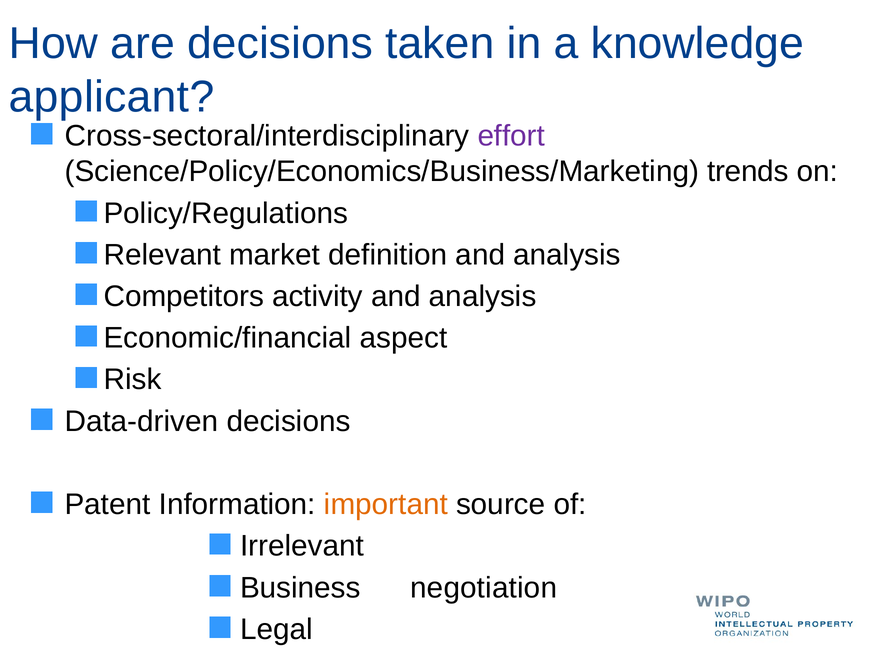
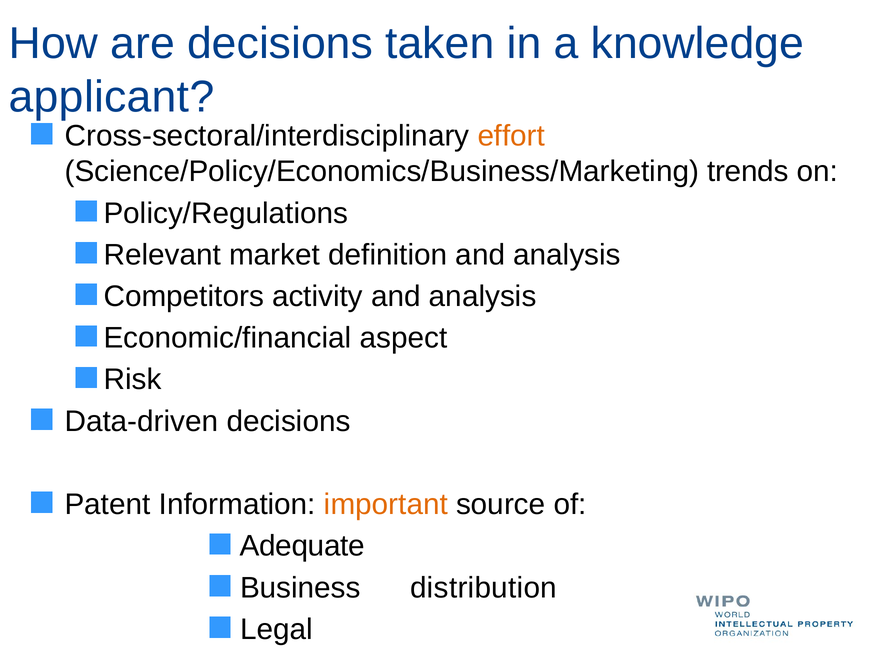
effort colour: purple -> orange
Irrelevant: Irrelevant -> Adequate
negotiation: negotiation -> distribution
